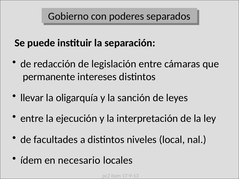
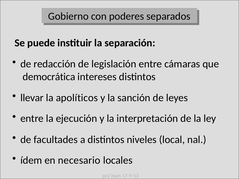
permanente: permanente -> democrática
oligarquía: oligarquía -> apolíticos
